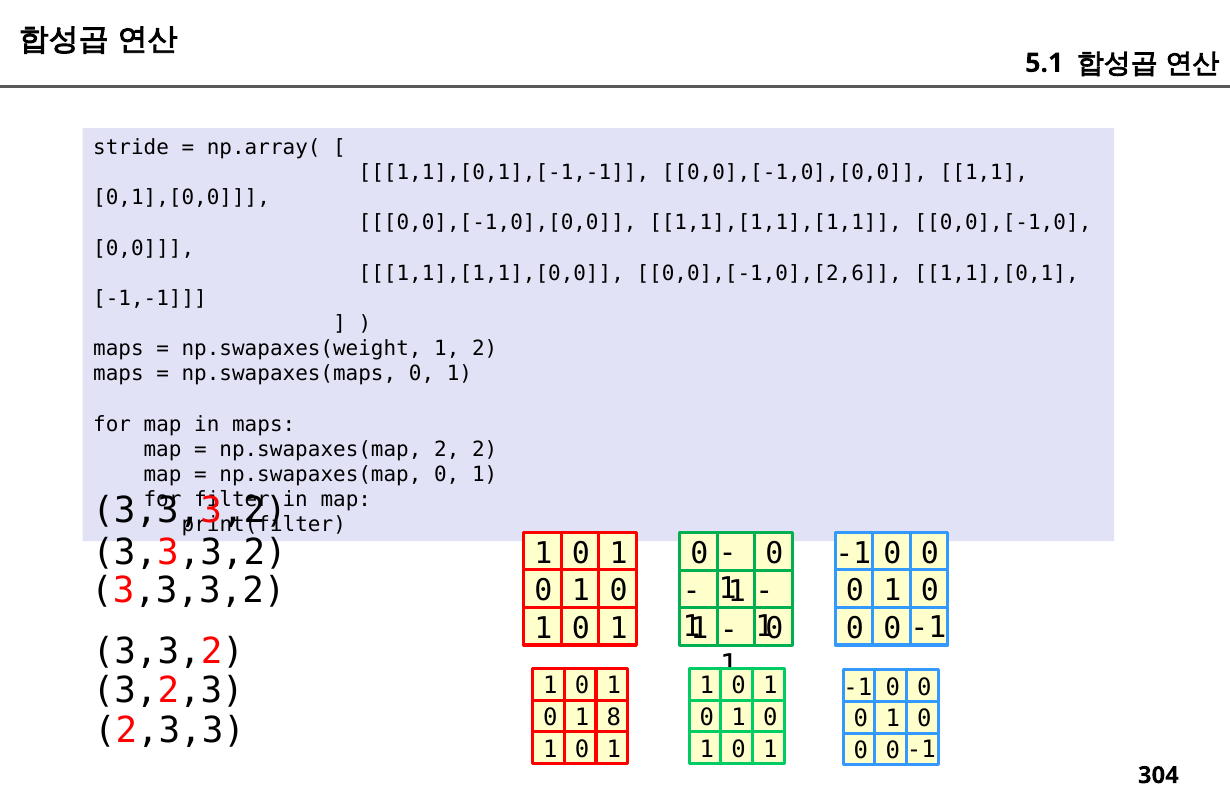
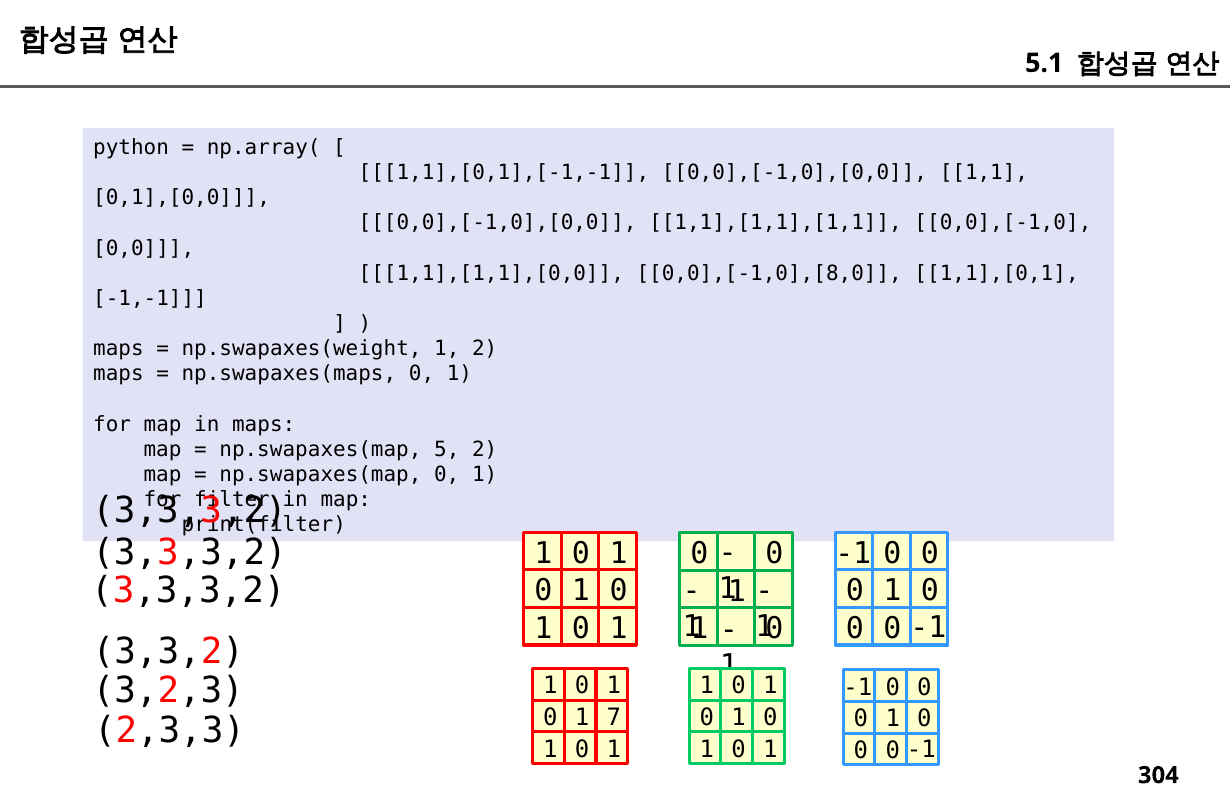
stride: stride -> python
0,0],[-1,0],[2,6: 0,0],[-1,0],[2,6 -> 0,0],[-1,0],[8,0
np.swapaxes(map 2: 2 -> 5
8: 8 -> 7
